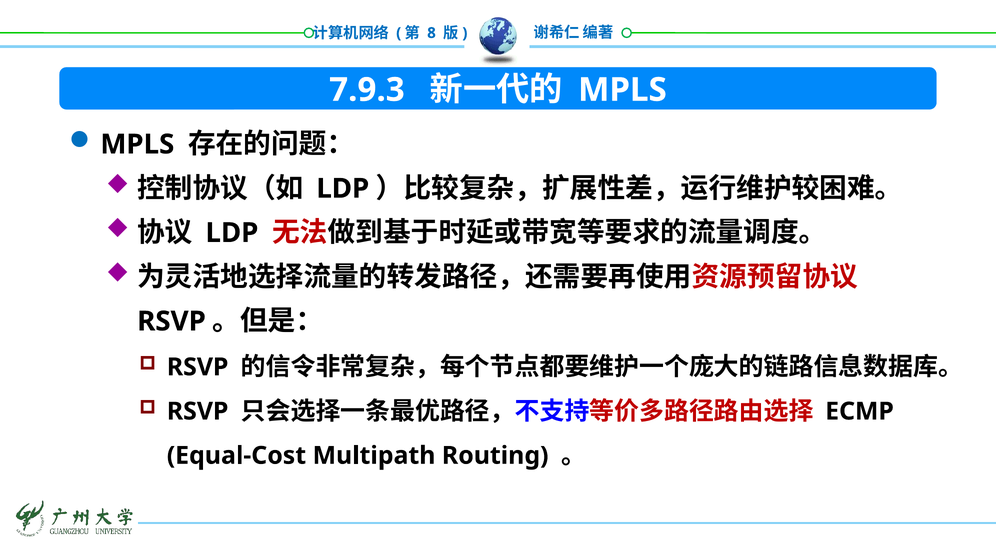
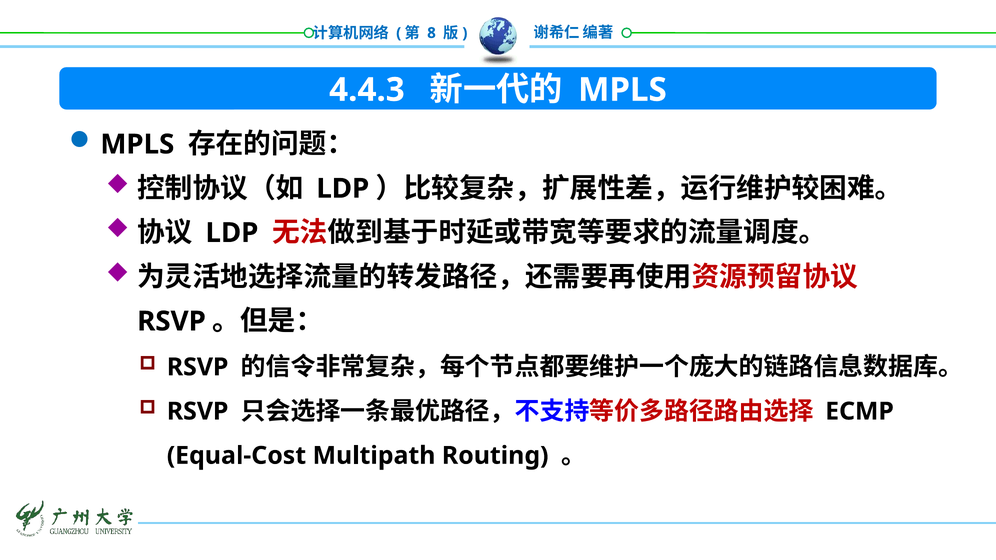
7.9.3: 7.9.3 -> 4.4.3
